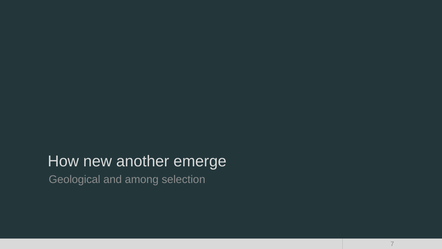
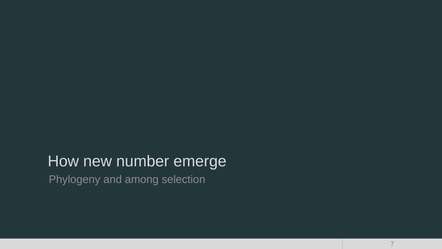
another: another -> number
Geological: Geological -> Phylogeny
